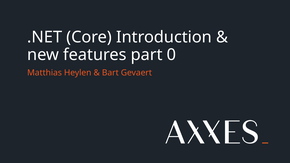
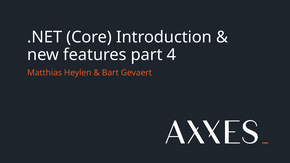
0: 0 -> 4
